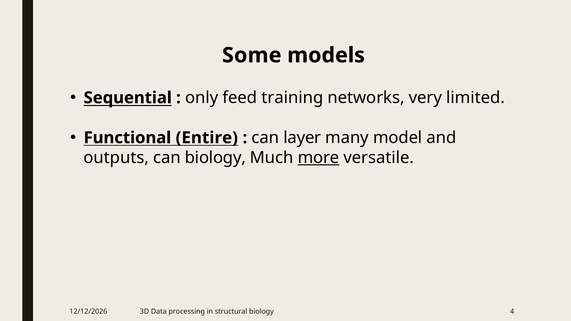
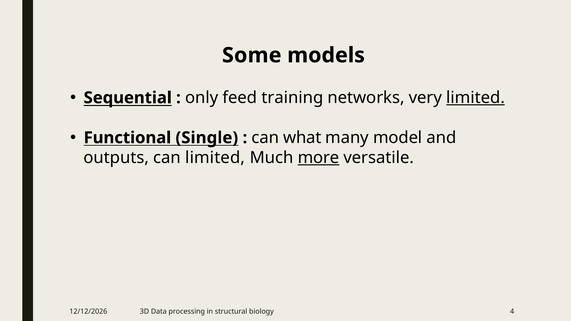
limited at (476, 98) underline: none -> present
Entire: Entire -> Single
layer: layer -> what
can biology: biology -> limited
